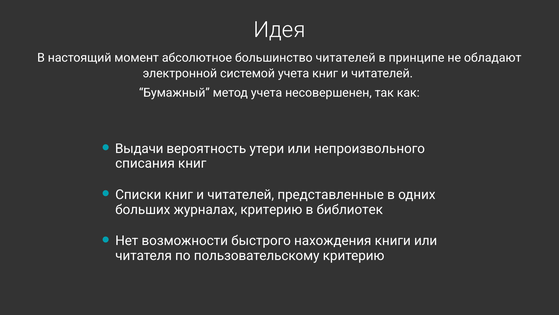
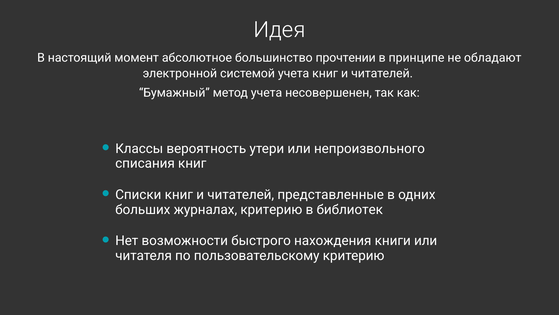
большинство читателей: читателей -> прочтении
Выдачи: Выдачи -> Классы
